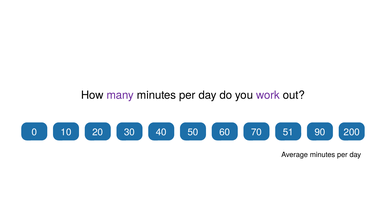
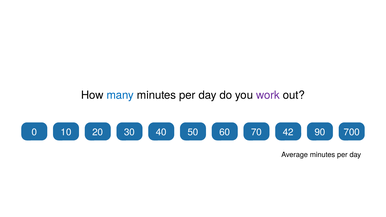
many colour: purple -> blue
51: 51 -> 42
200: 200 -> 700
